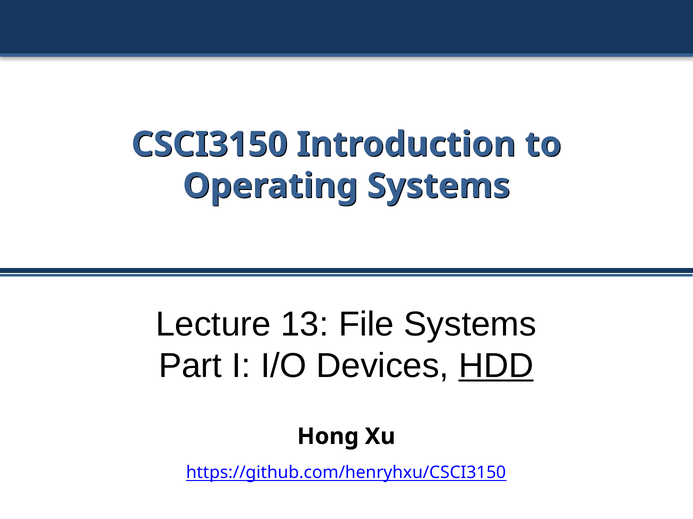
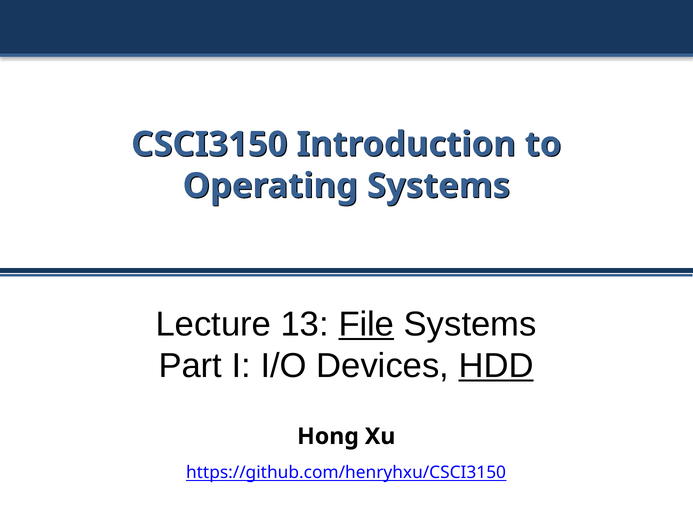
File underline: none -> present
